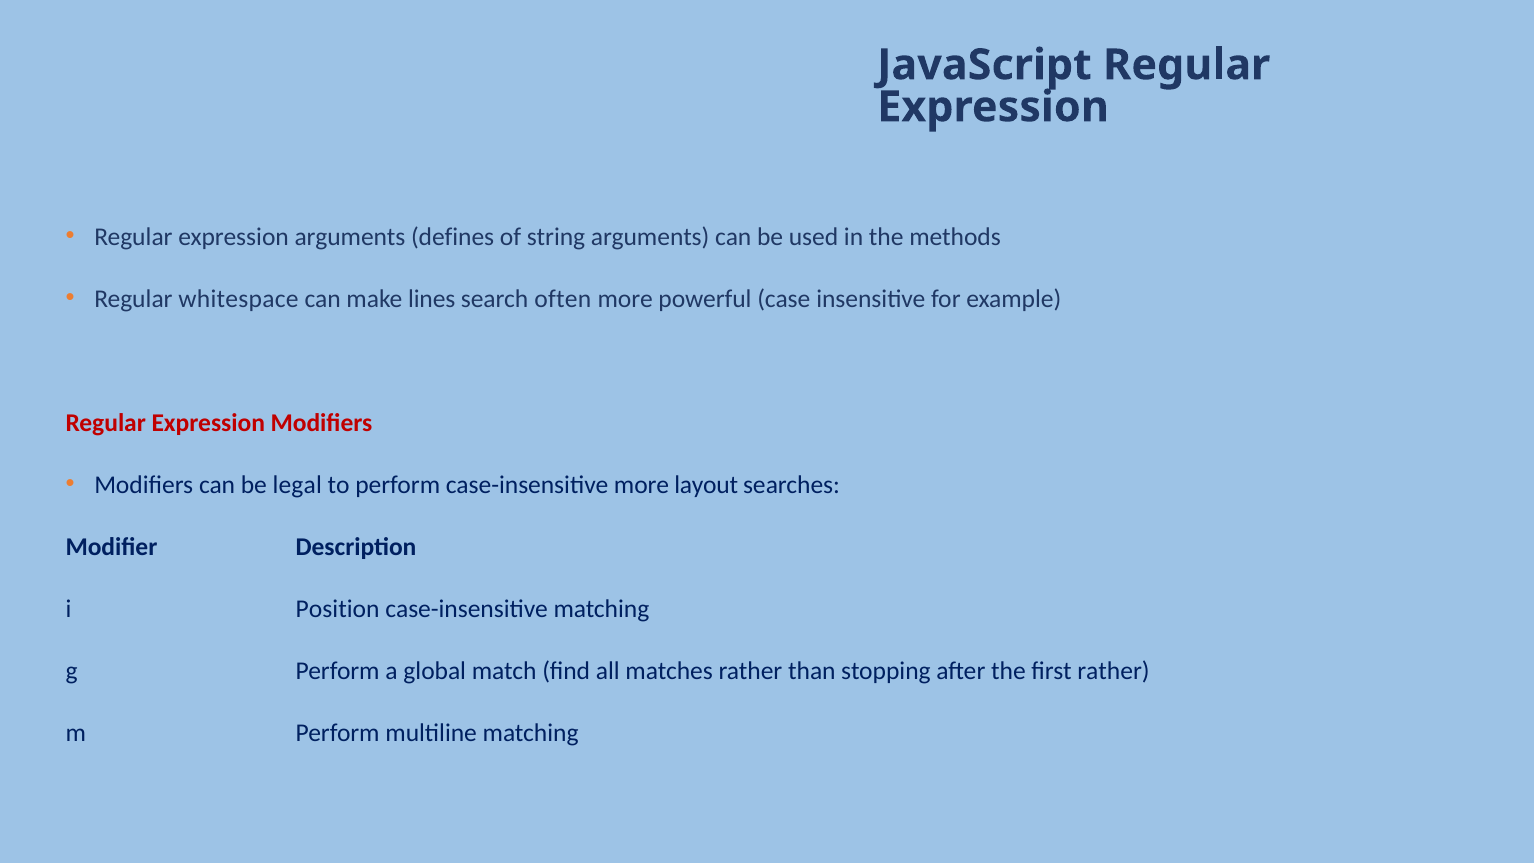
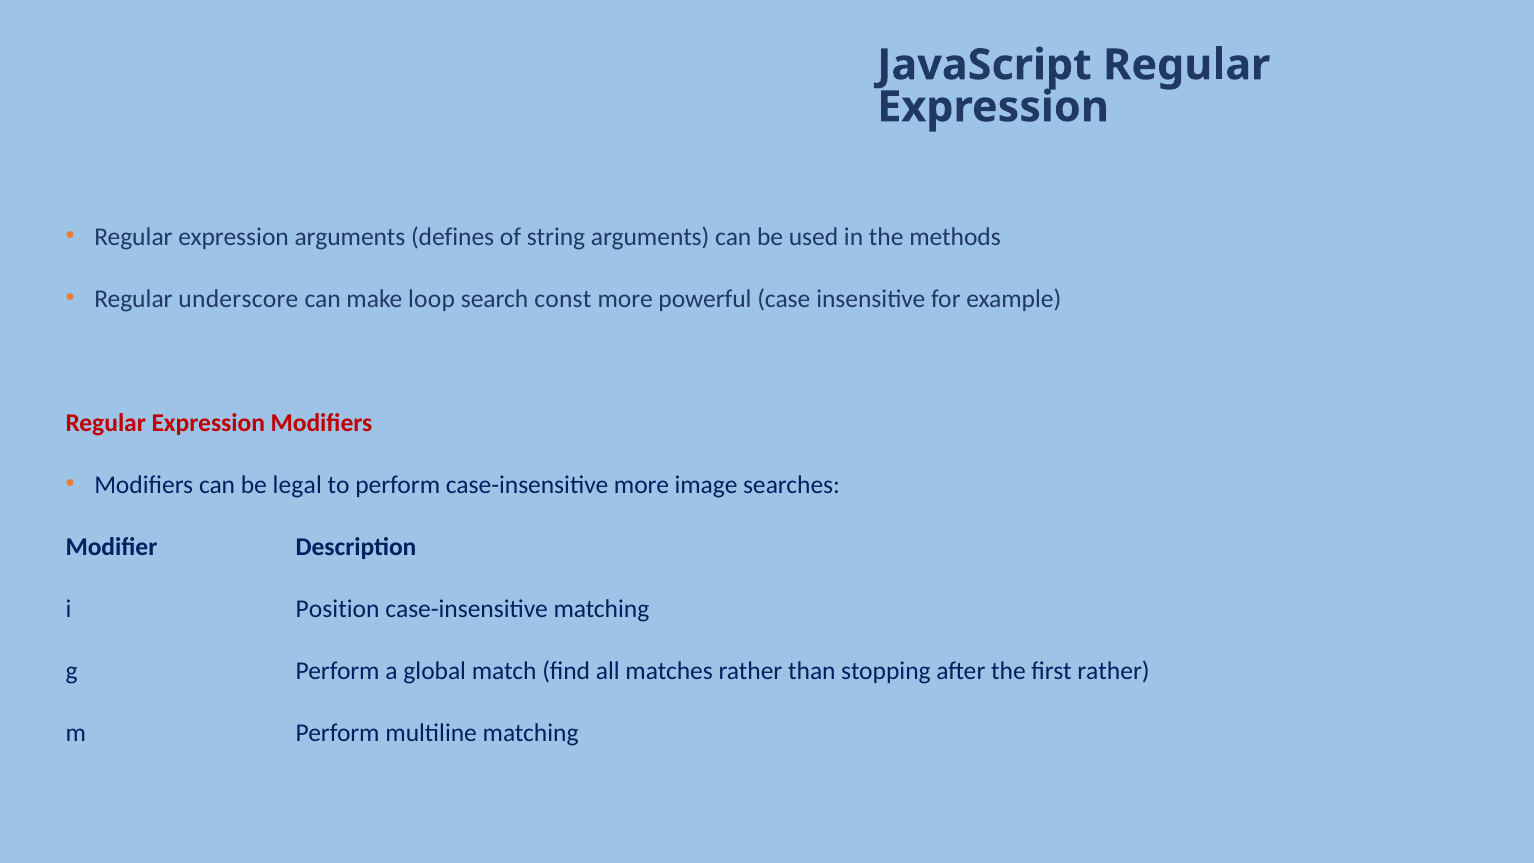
whitespace: whitespace -> underscore
lines: lines -> loop
often: often -> const
layout: layout -> image
